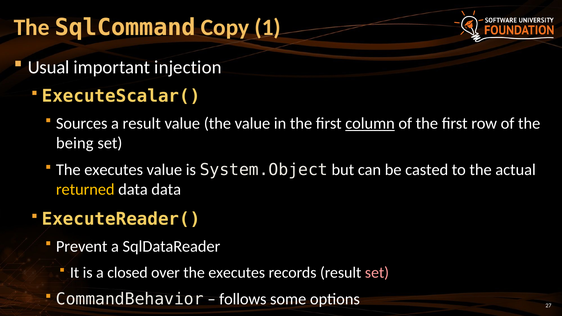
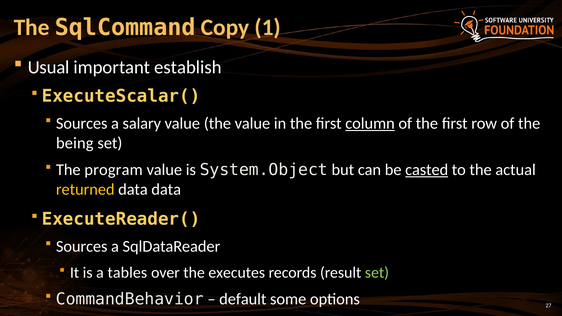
injection: injection -> establish
a result: result -> salary
executes at (114, 170): executes -> program
casted underline: none -> present
Prevent at (82, 246): Prevent -> Sources
closed: closed -> tables
set at (377, 273) colour: pink -> light green
follows: follows -> default
